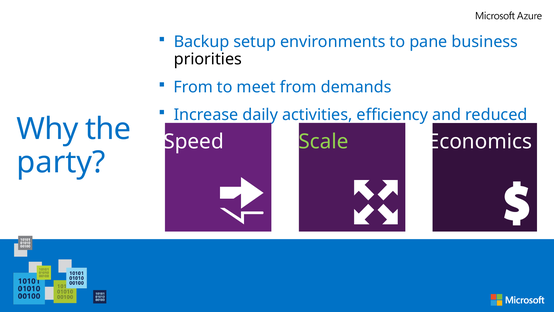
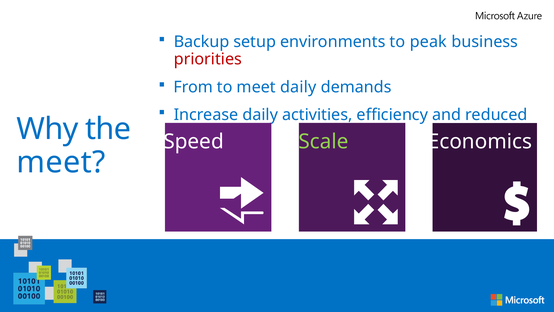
pane: pane -> peak
priorities colour: black -> red
meet from: from -> daily
party at (61, 162): party -> meet
